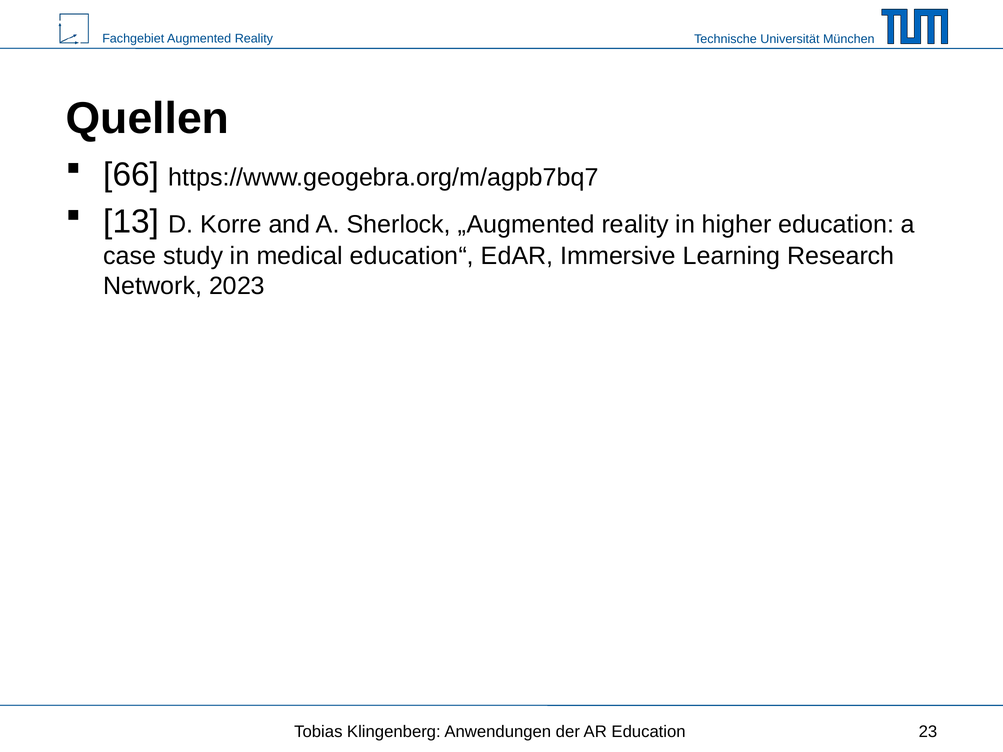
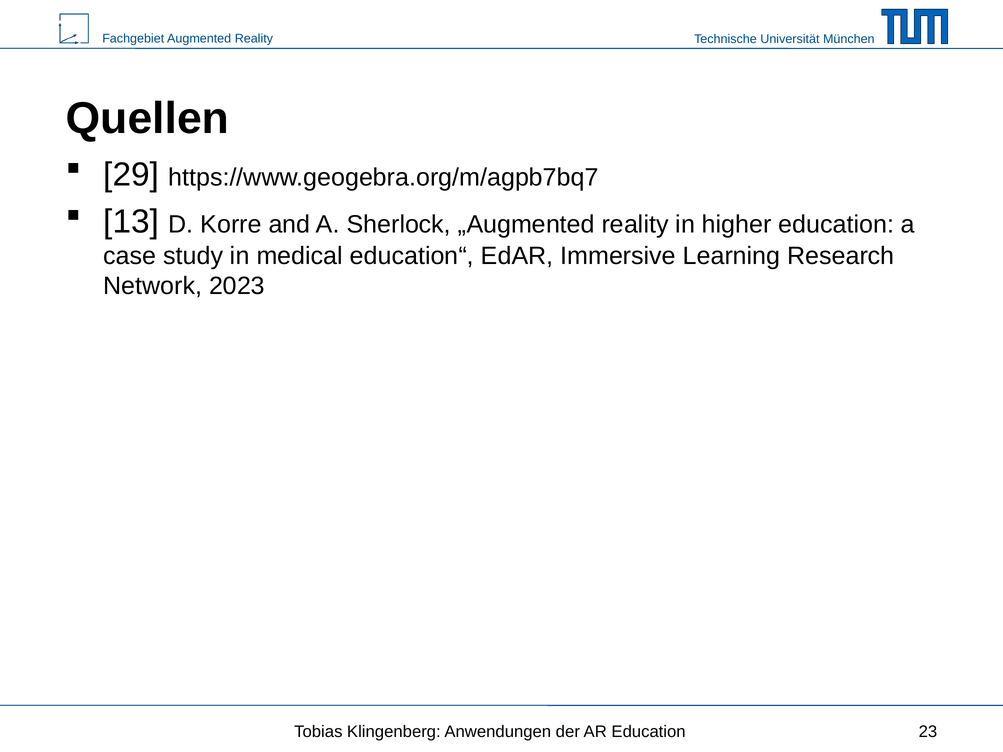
66: 66 -> 29
